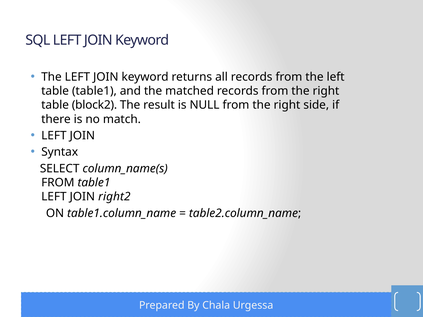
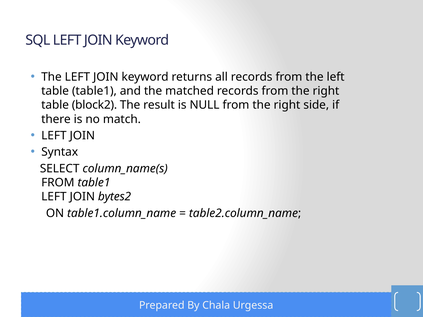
right2: right2 -> bytes2
